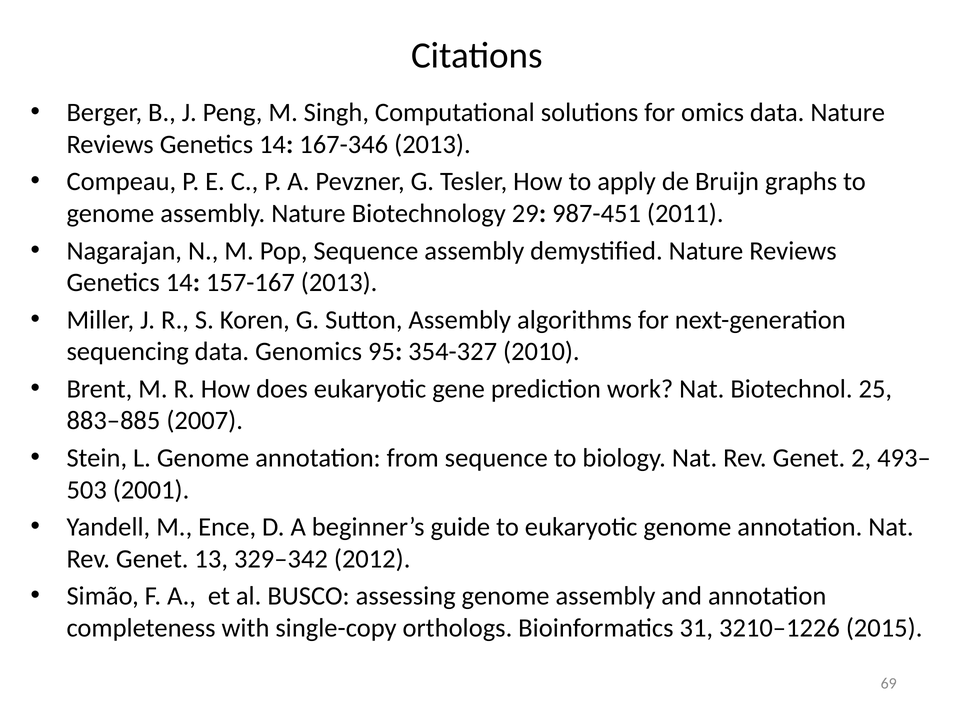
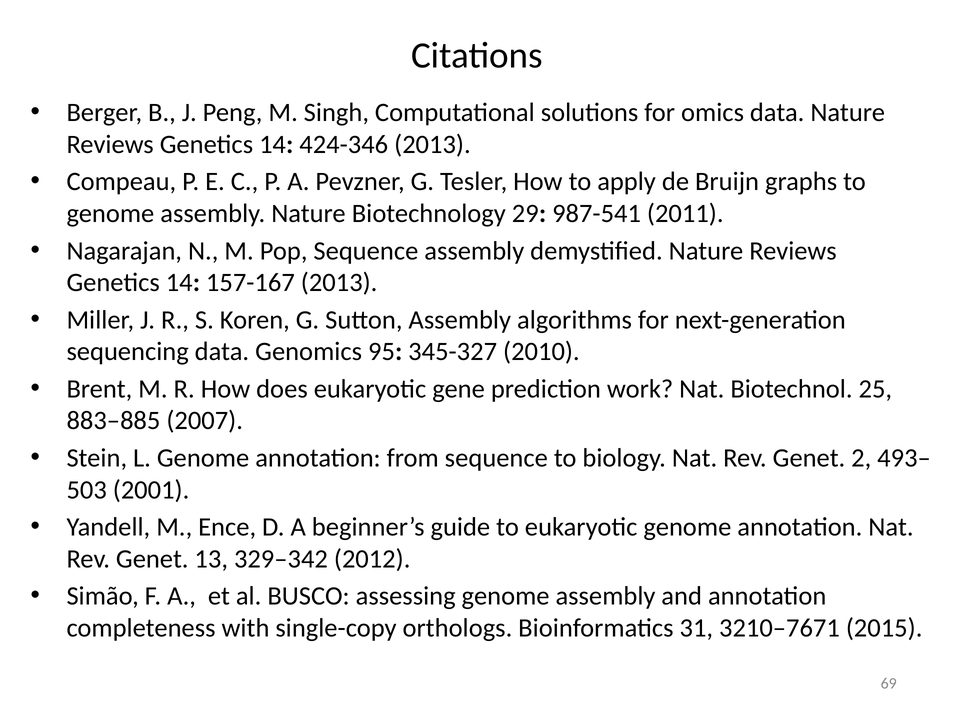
167-346: 167-346 -> 424-346
987-451: 987-451 -> 987-541
354-327: 354-327 -> 345-327
3210–1226: 3210–1226 -> 3210–7671
